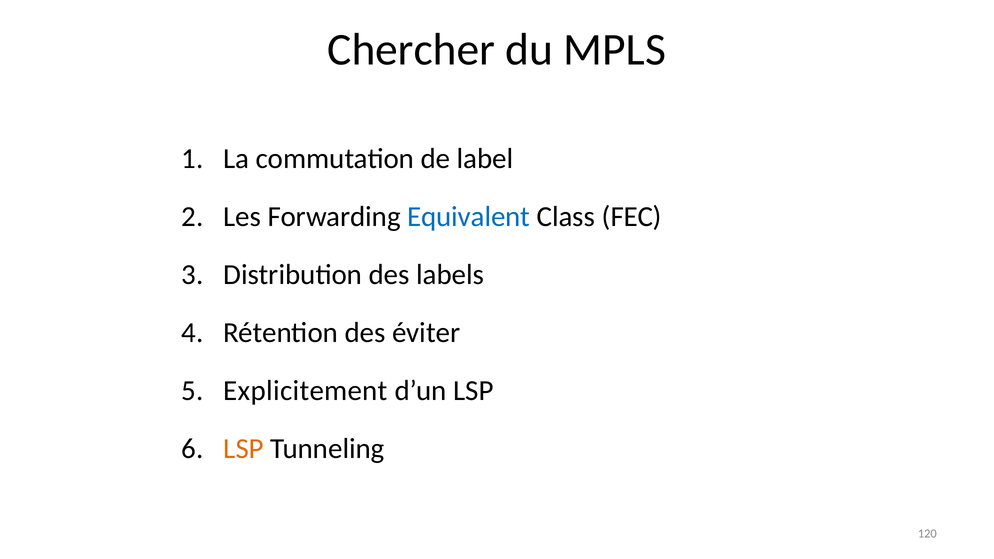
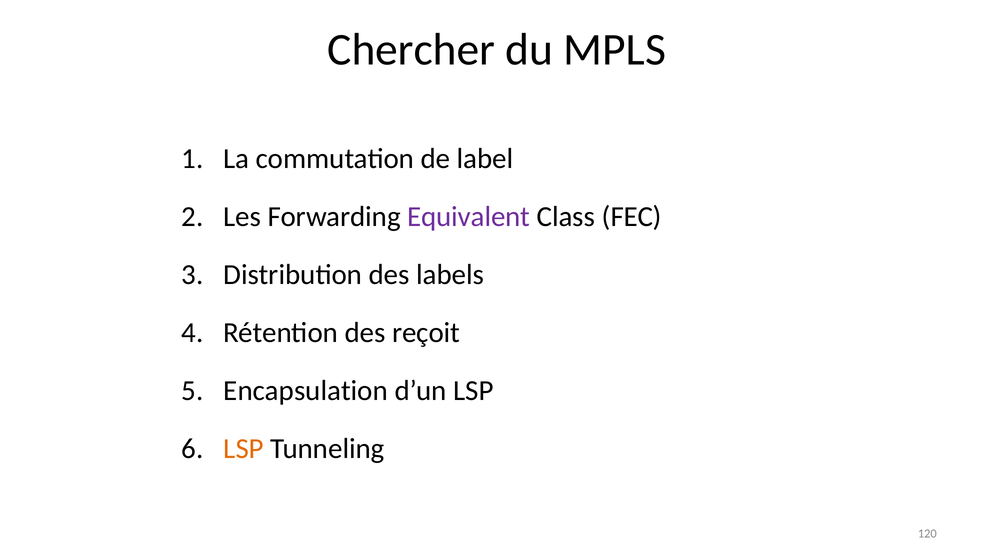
Equivalent colour: blue -> purple
éviter: éviter -> reçoit
Explicitement: Explicitement -> Encapsulation
